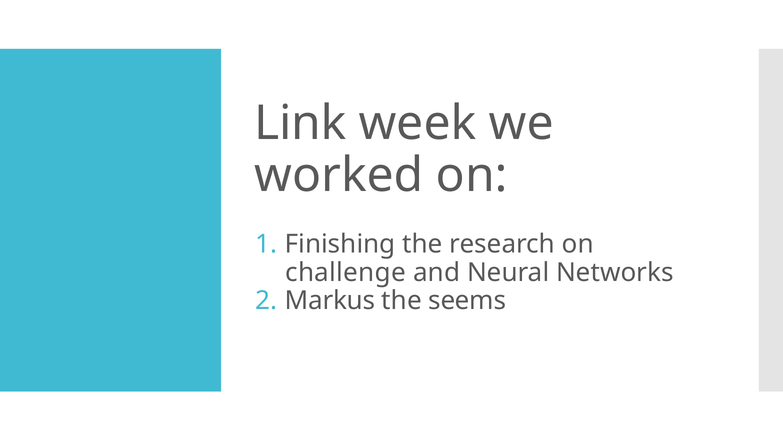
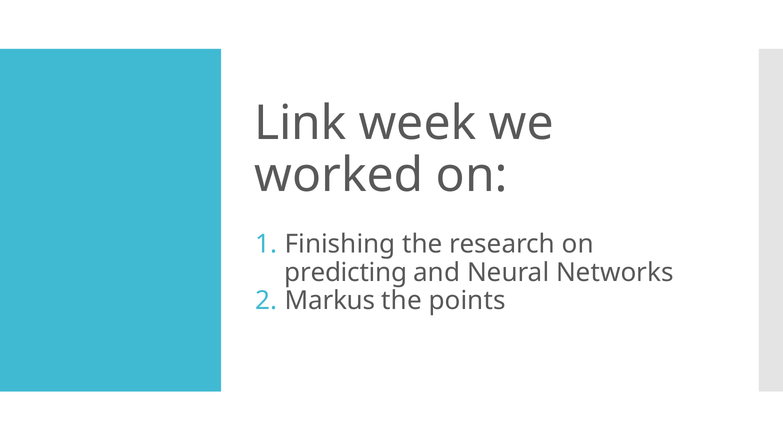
challenge: challenge -> predicting
seems: seems -> points
